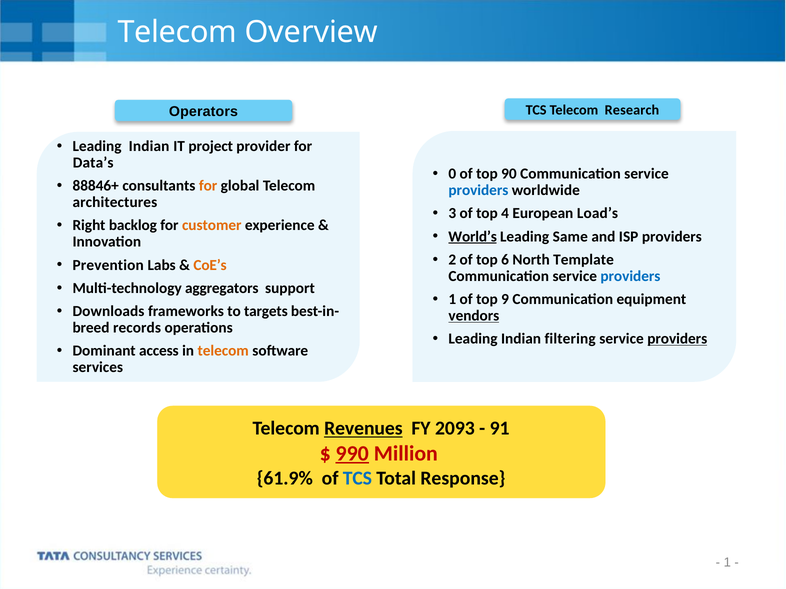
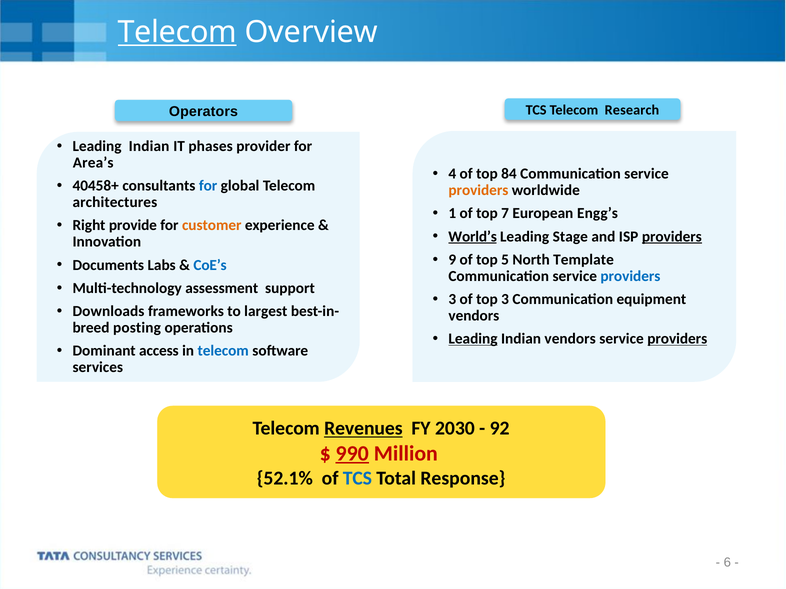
Telecom at (177, 32) underline: none -> present
project: project -> phases
Data’s: Data’s -> Area’s
0: 0 -> 4
90: 90 -> 84
88846+: 88846+ -> 40458+
for at (208, 186) colour: orange -> blue
providers at (478, 191) colour: blue -> orange
3: 3 -> 1
4: 4 -> 7
Load’s: Load’s -> Engg’s
backlog: backlog -> provide
Same: Same -> Stage
providers at (672, 237) underline: none -> present
2: 2 -> 9
6: 6 -> 5
Prevention: Prevention -> Documents
CoE’s colour: orange -> blue
aggregators: aggregators -> assessment
1 at (452, 299): 1 -> 3
top 9: 9 -> 3
targets: targets -> largest
vendors at (474, 316) underline: present -> none
records: records -> posting
Leading at (473, 339) underline: none -> present
Indian filtering: filtering -> vendors
telecom at (223, 351) colour: orange -> blue
2093: 2093 -> 2030
91: 91 -> 92
61.9%: 61.9% -> 52.1%
1 at (727, 563): 1 -> 6
